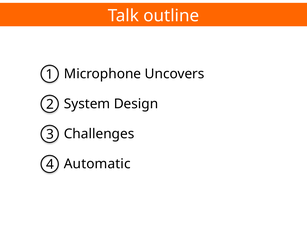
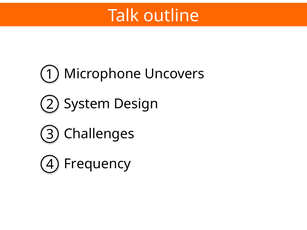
Automatic: Automatic -> Frequency
